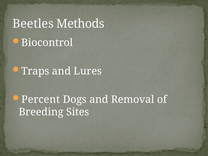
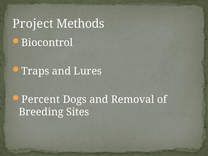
Beetles: Beetles -> Project
